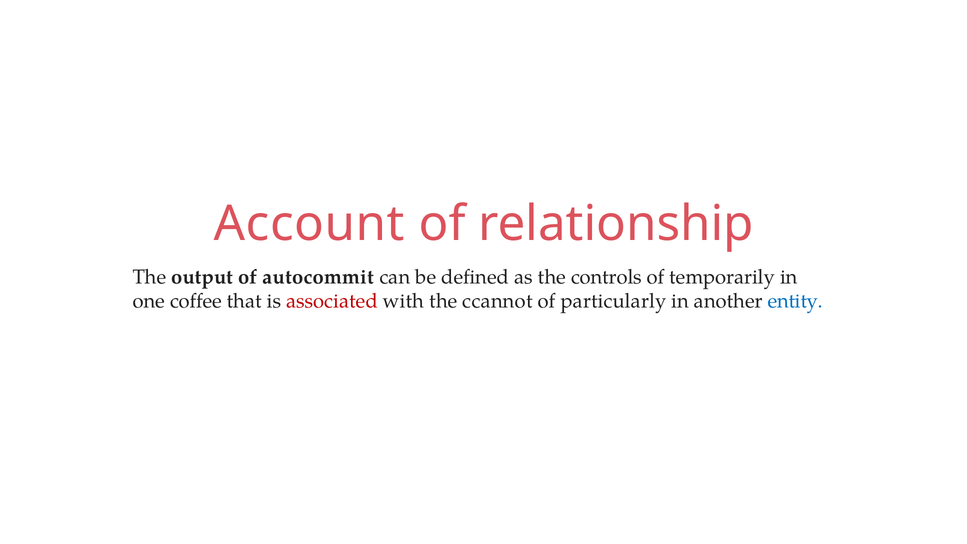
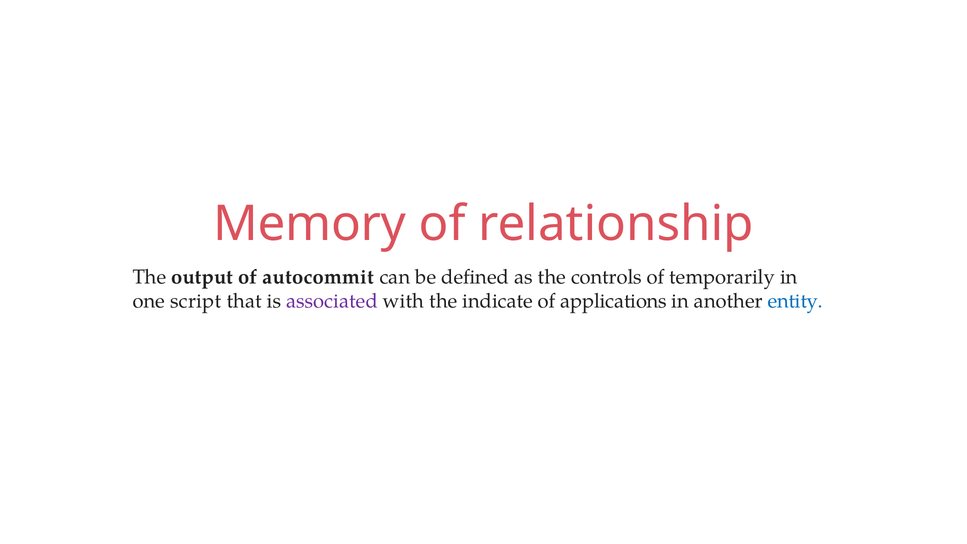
Account: Account -> Memory
coffee: coffee -> script
associated colour: red -> purple
ccannot: ccannot -> indicate
particularly: particularly -> applications
